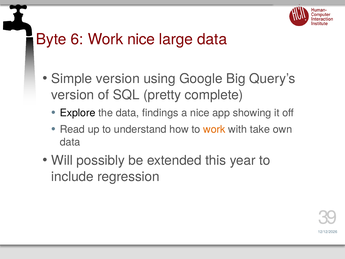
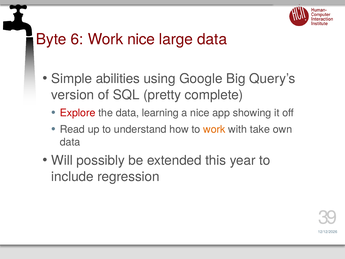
Simple version: version -> abilities
Explore colour: black -> red
findings: findings -> learning
